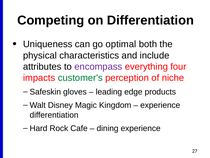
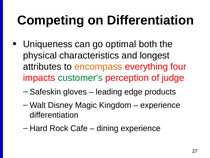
include: include -> longest
encompass colour: purple -> orange
niche: niche -> judge
